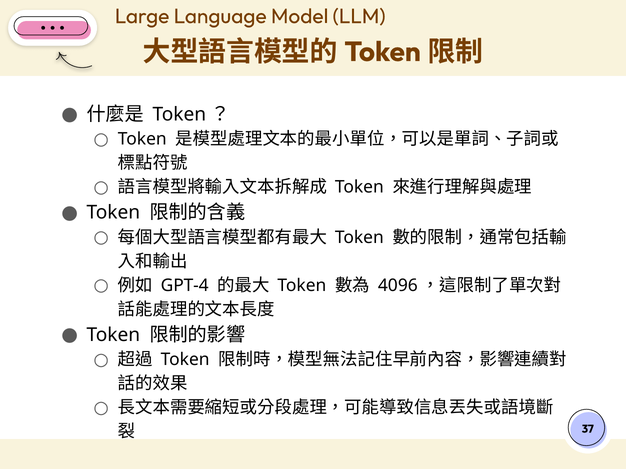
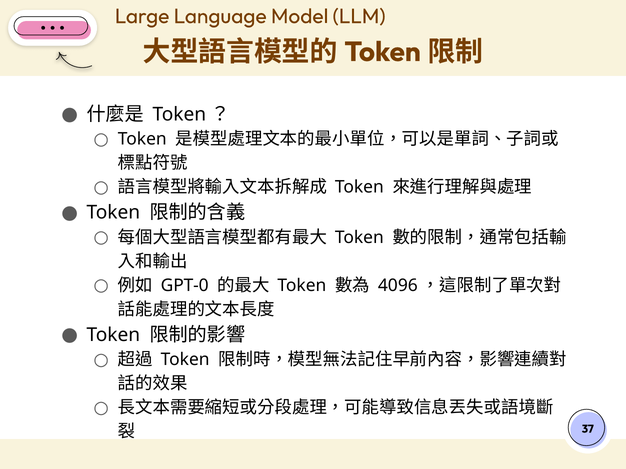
GPT-4: GPT-4 -> GPT-0
